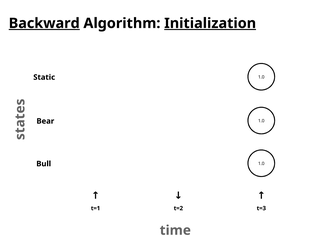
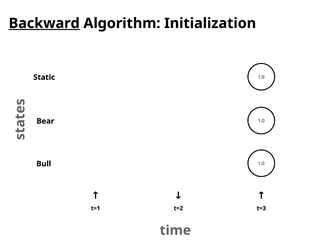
Initialization underline: present -> none
